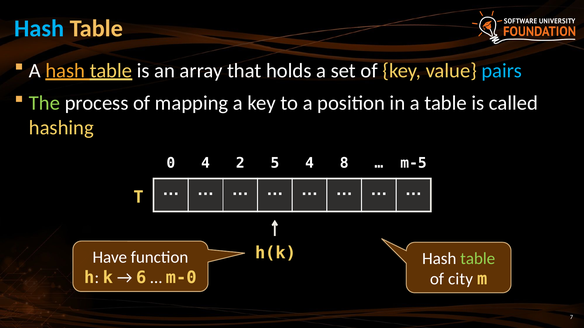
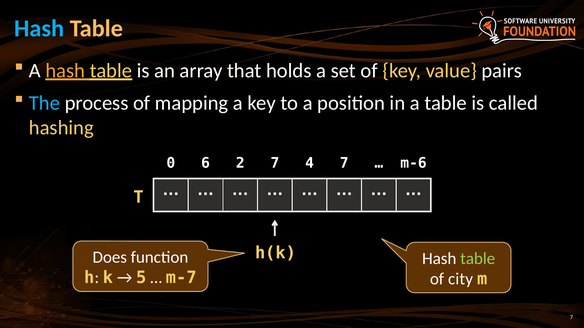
pairs colour: light blue -> white
The colour: light green -> light blue
0 4: 4 -> 6
2 5: 5 -> 7
4 8: 8 -> 7
m-5: m-5 -> m-6
Have: Have -> Does
6: 6 -> 5
m-0: m-0 -> m-7
